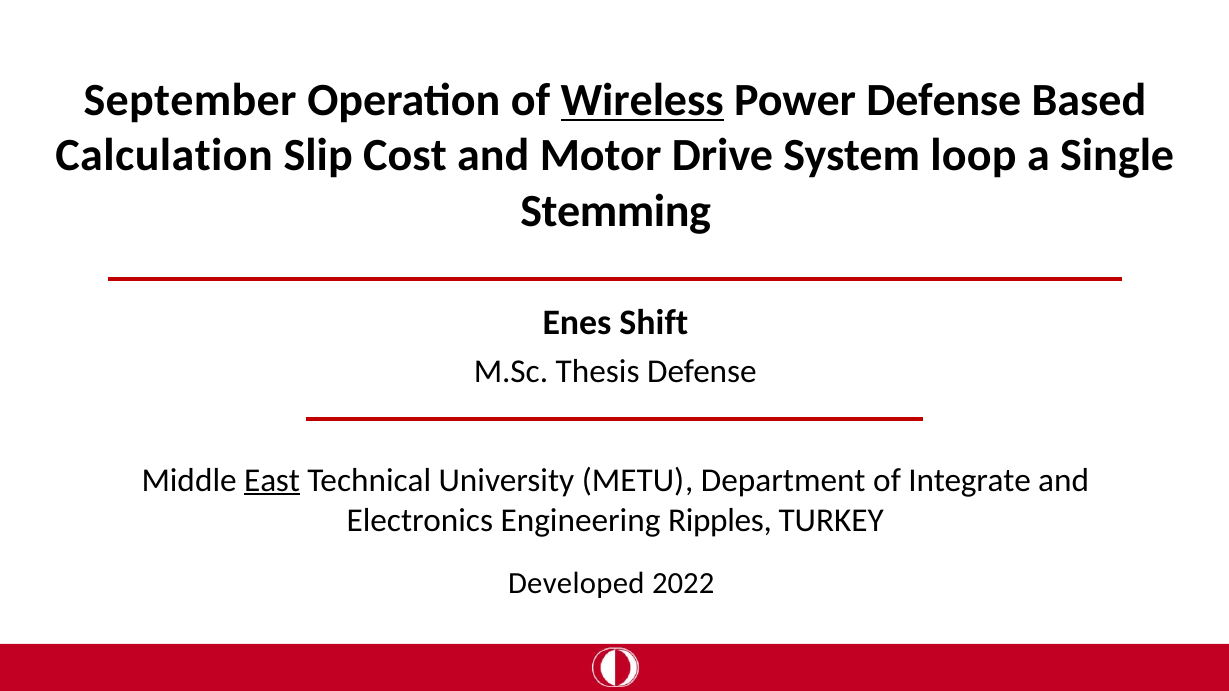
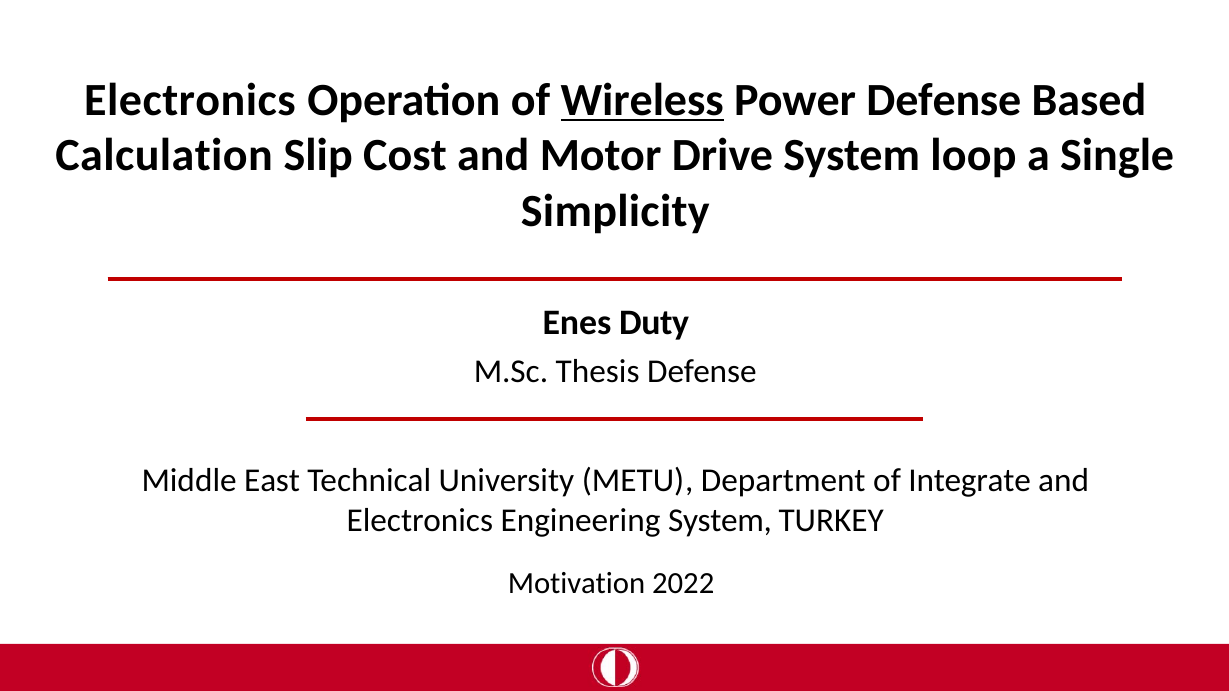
September at (190, 100): September -> Electronics
Stemming: Stemming -> Simplicity
Shift: Shift -> Duty
East underline: present -> none
Engineering Ripples: Ripples -> System
Developed: Developed -> Motivation
